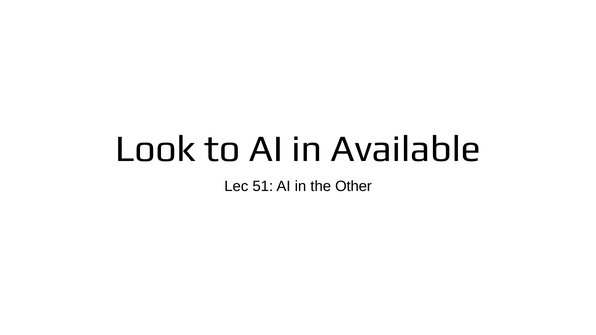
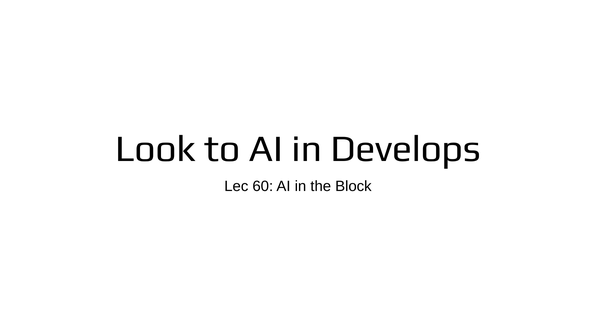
Available: Available -> Develops
51: 51 -> 60
Other: Other -> Block
